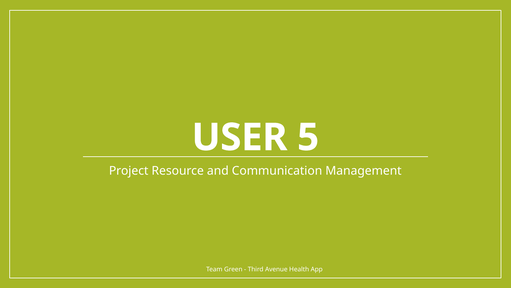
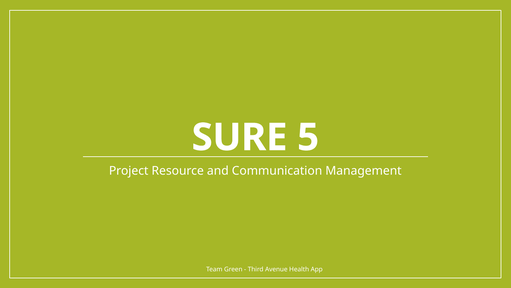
USER: USER -> SURE
